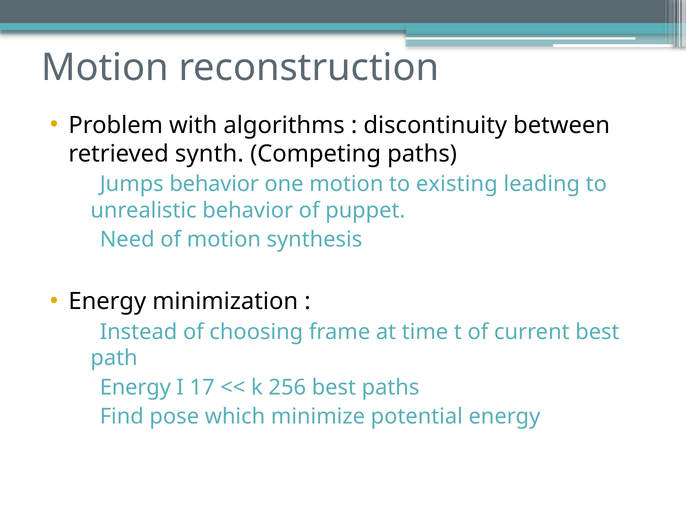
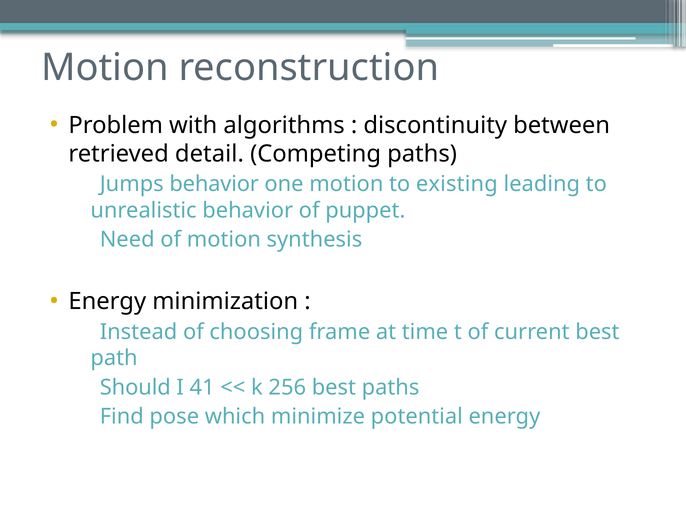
synth: synth -> detail
Energy at (135, 387): Energy -> Should
17: 17 -> 41
